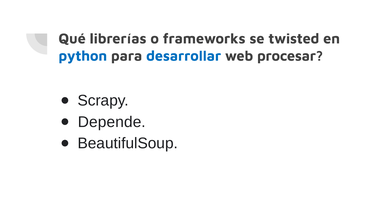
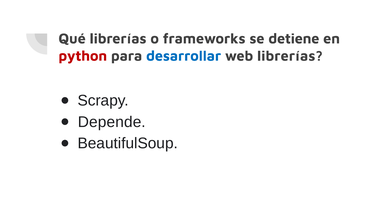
twisted: twisted -> detiene
python colour: blue -> red
web procesar: procesar -> librerías
